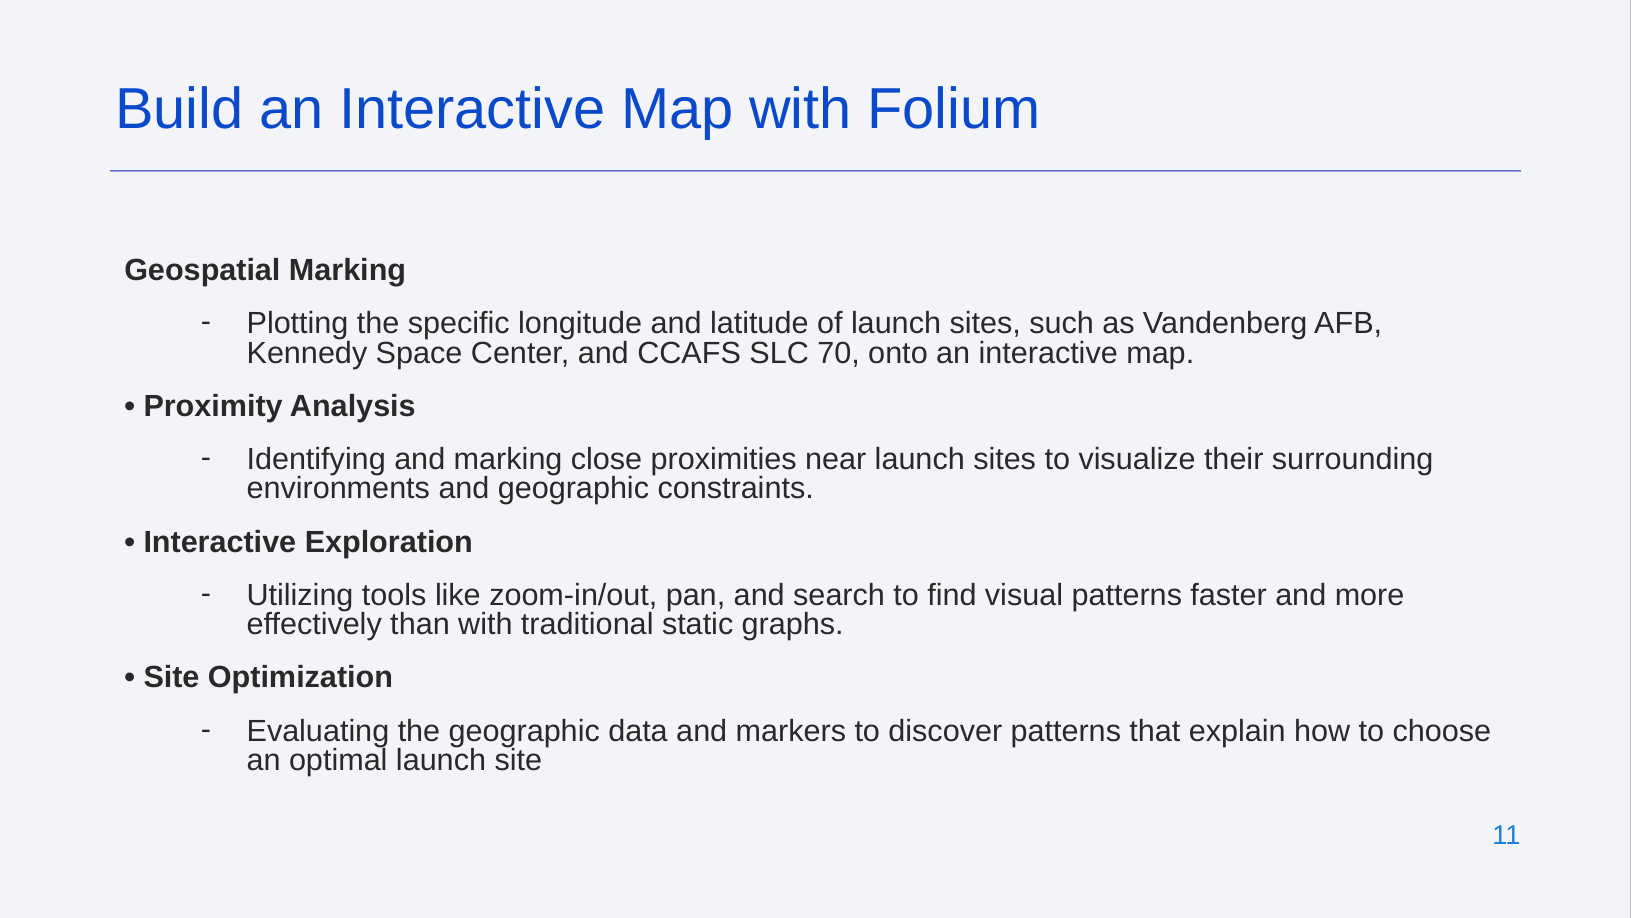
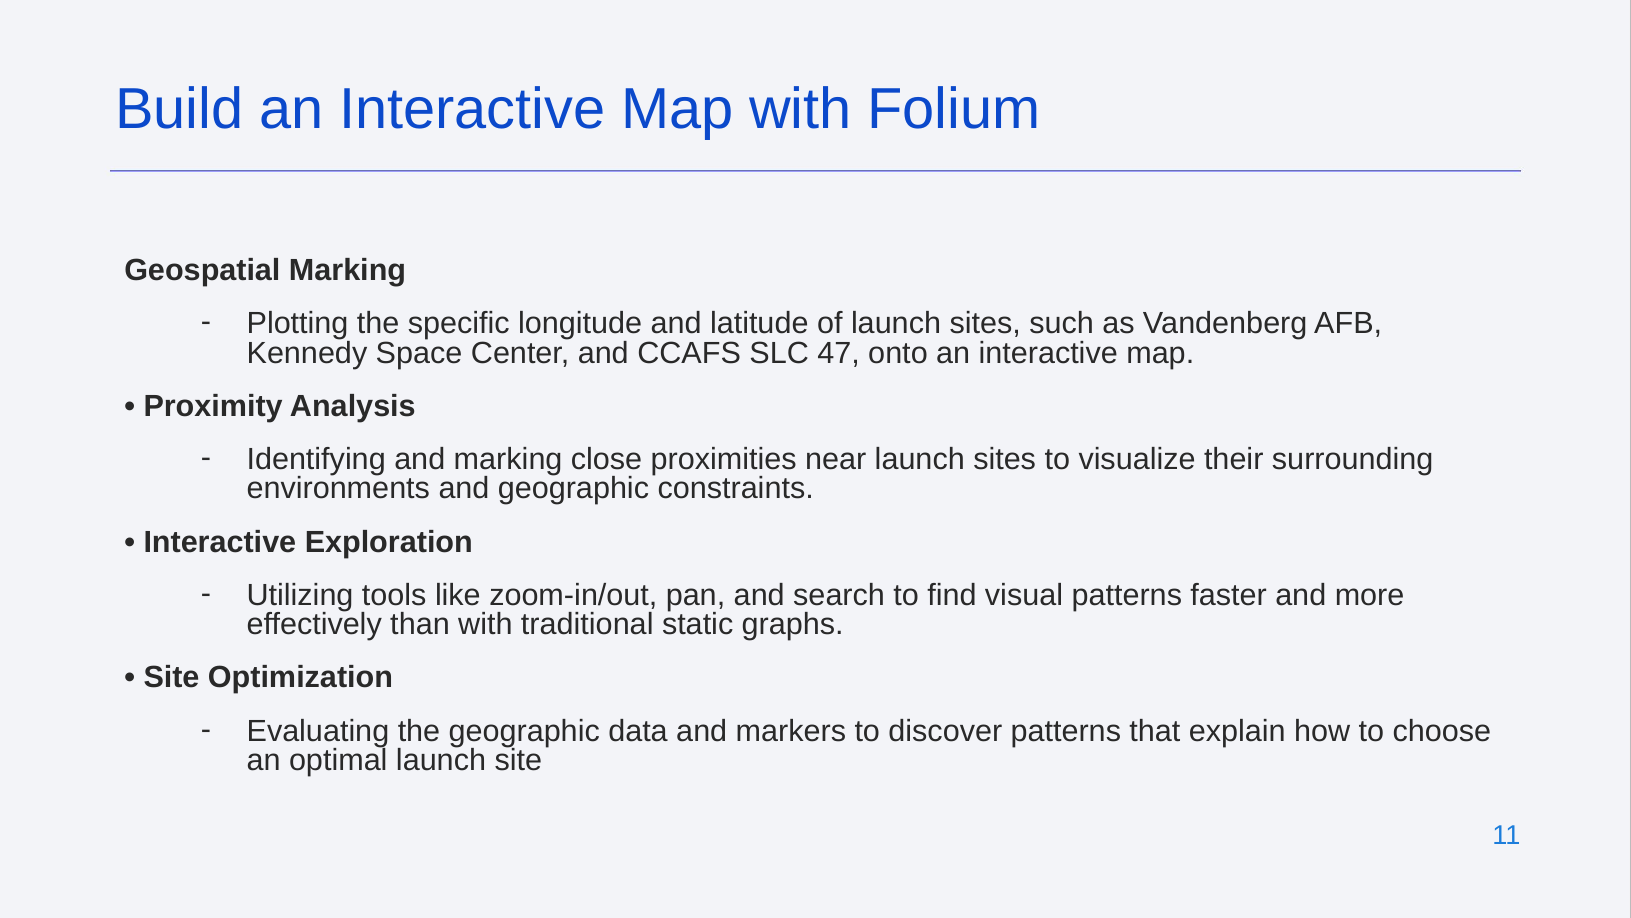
70: 70 -> 47
